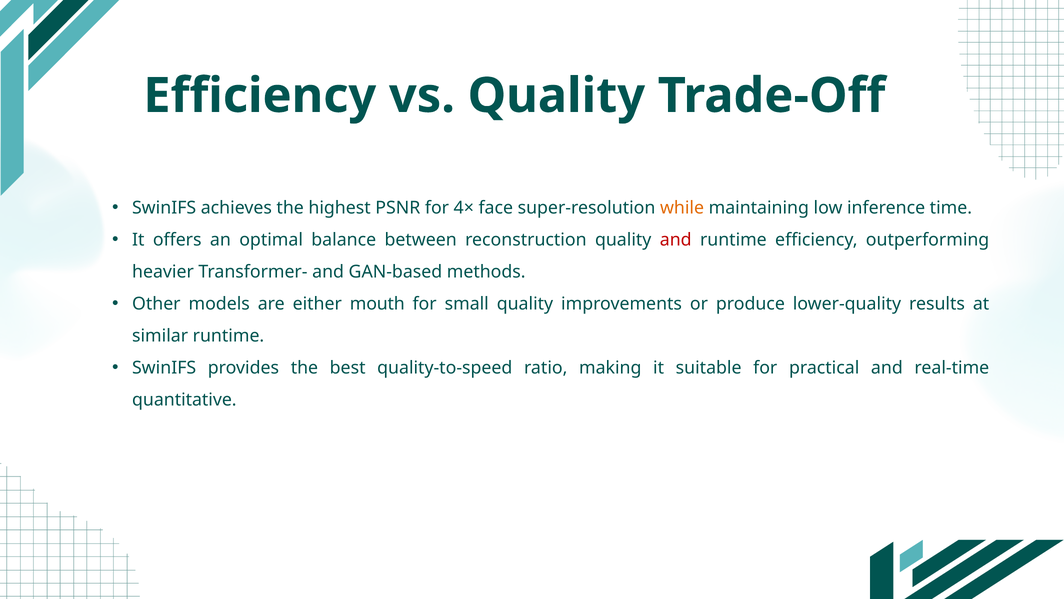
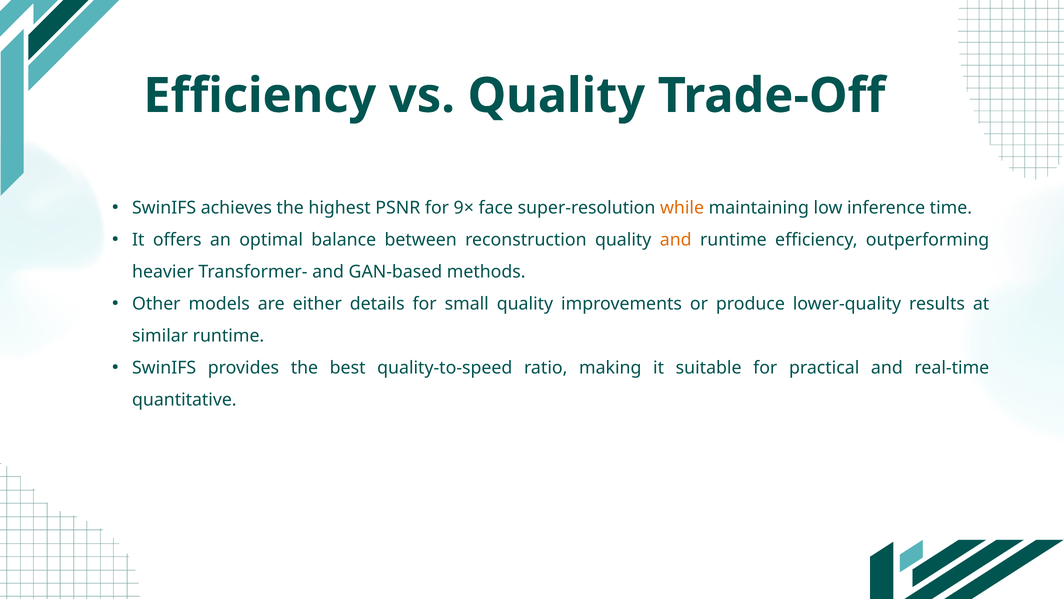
4×: 4× -> 9×
and at (676, 240) colour: red -> orange
mouth: mouth -> details
